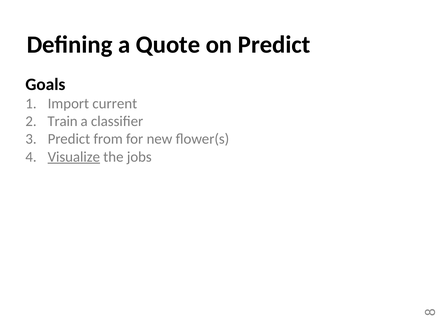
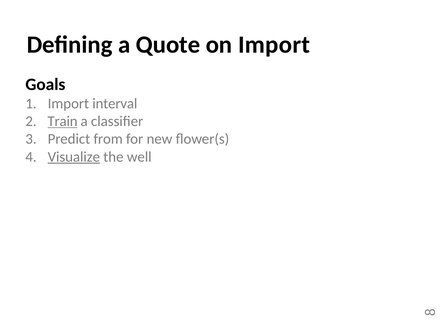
on Predict: Predict -> Import
current: current -> interval
Train underline: none -> present
jobs: jobs -> well
